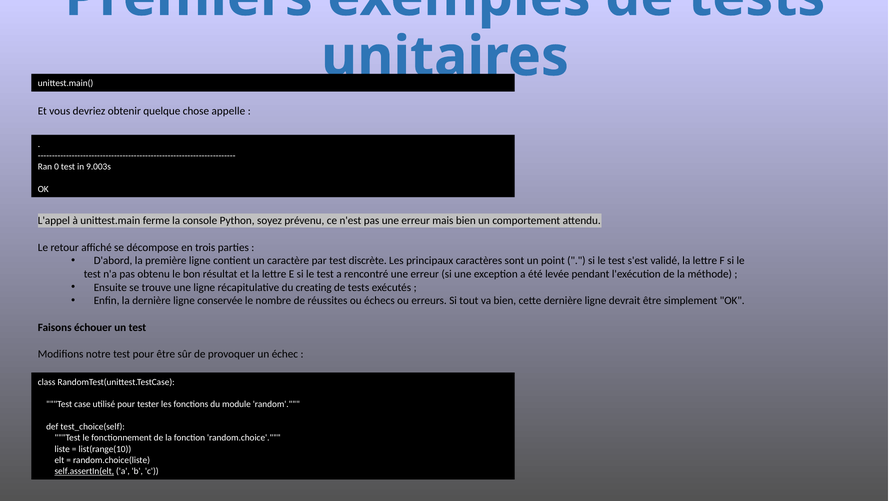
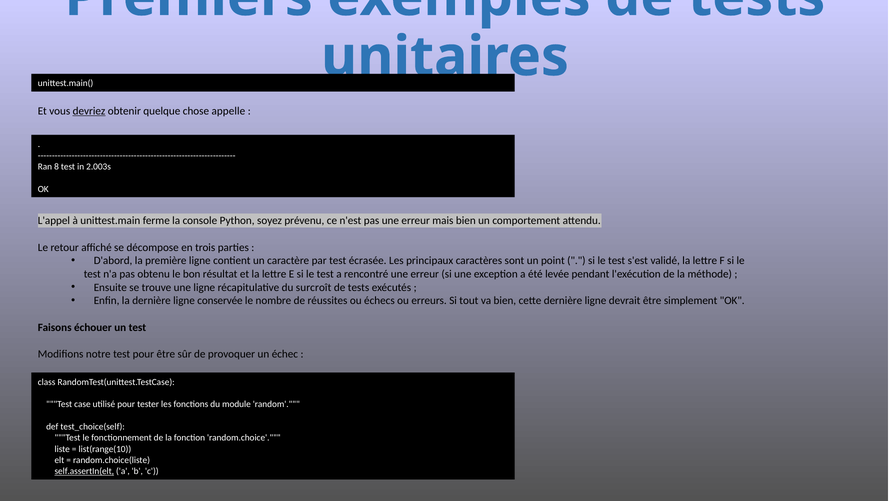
devriez underline: none -> present
0: 0 -> 8
9.003s: 9.003s -> 2.003s
discrète: discrète -> écrasée
creating: creating -> surcroît
